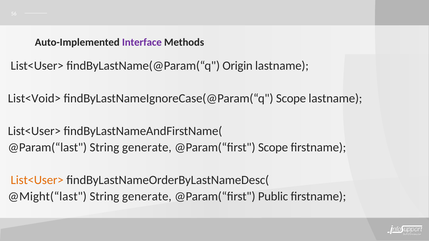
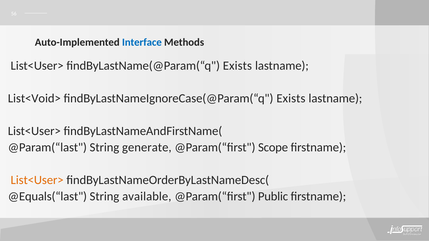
Interface colour: purple -> blue
findByLastName(@Param(“q Origin: Origin -> Exists
findByLastNameIgnoreCase(@Param(“q Scope: Scope -> Exists
@Might(“last: @Might(“last -> @Equals(“last
generate at (147, 197): generate -> available
